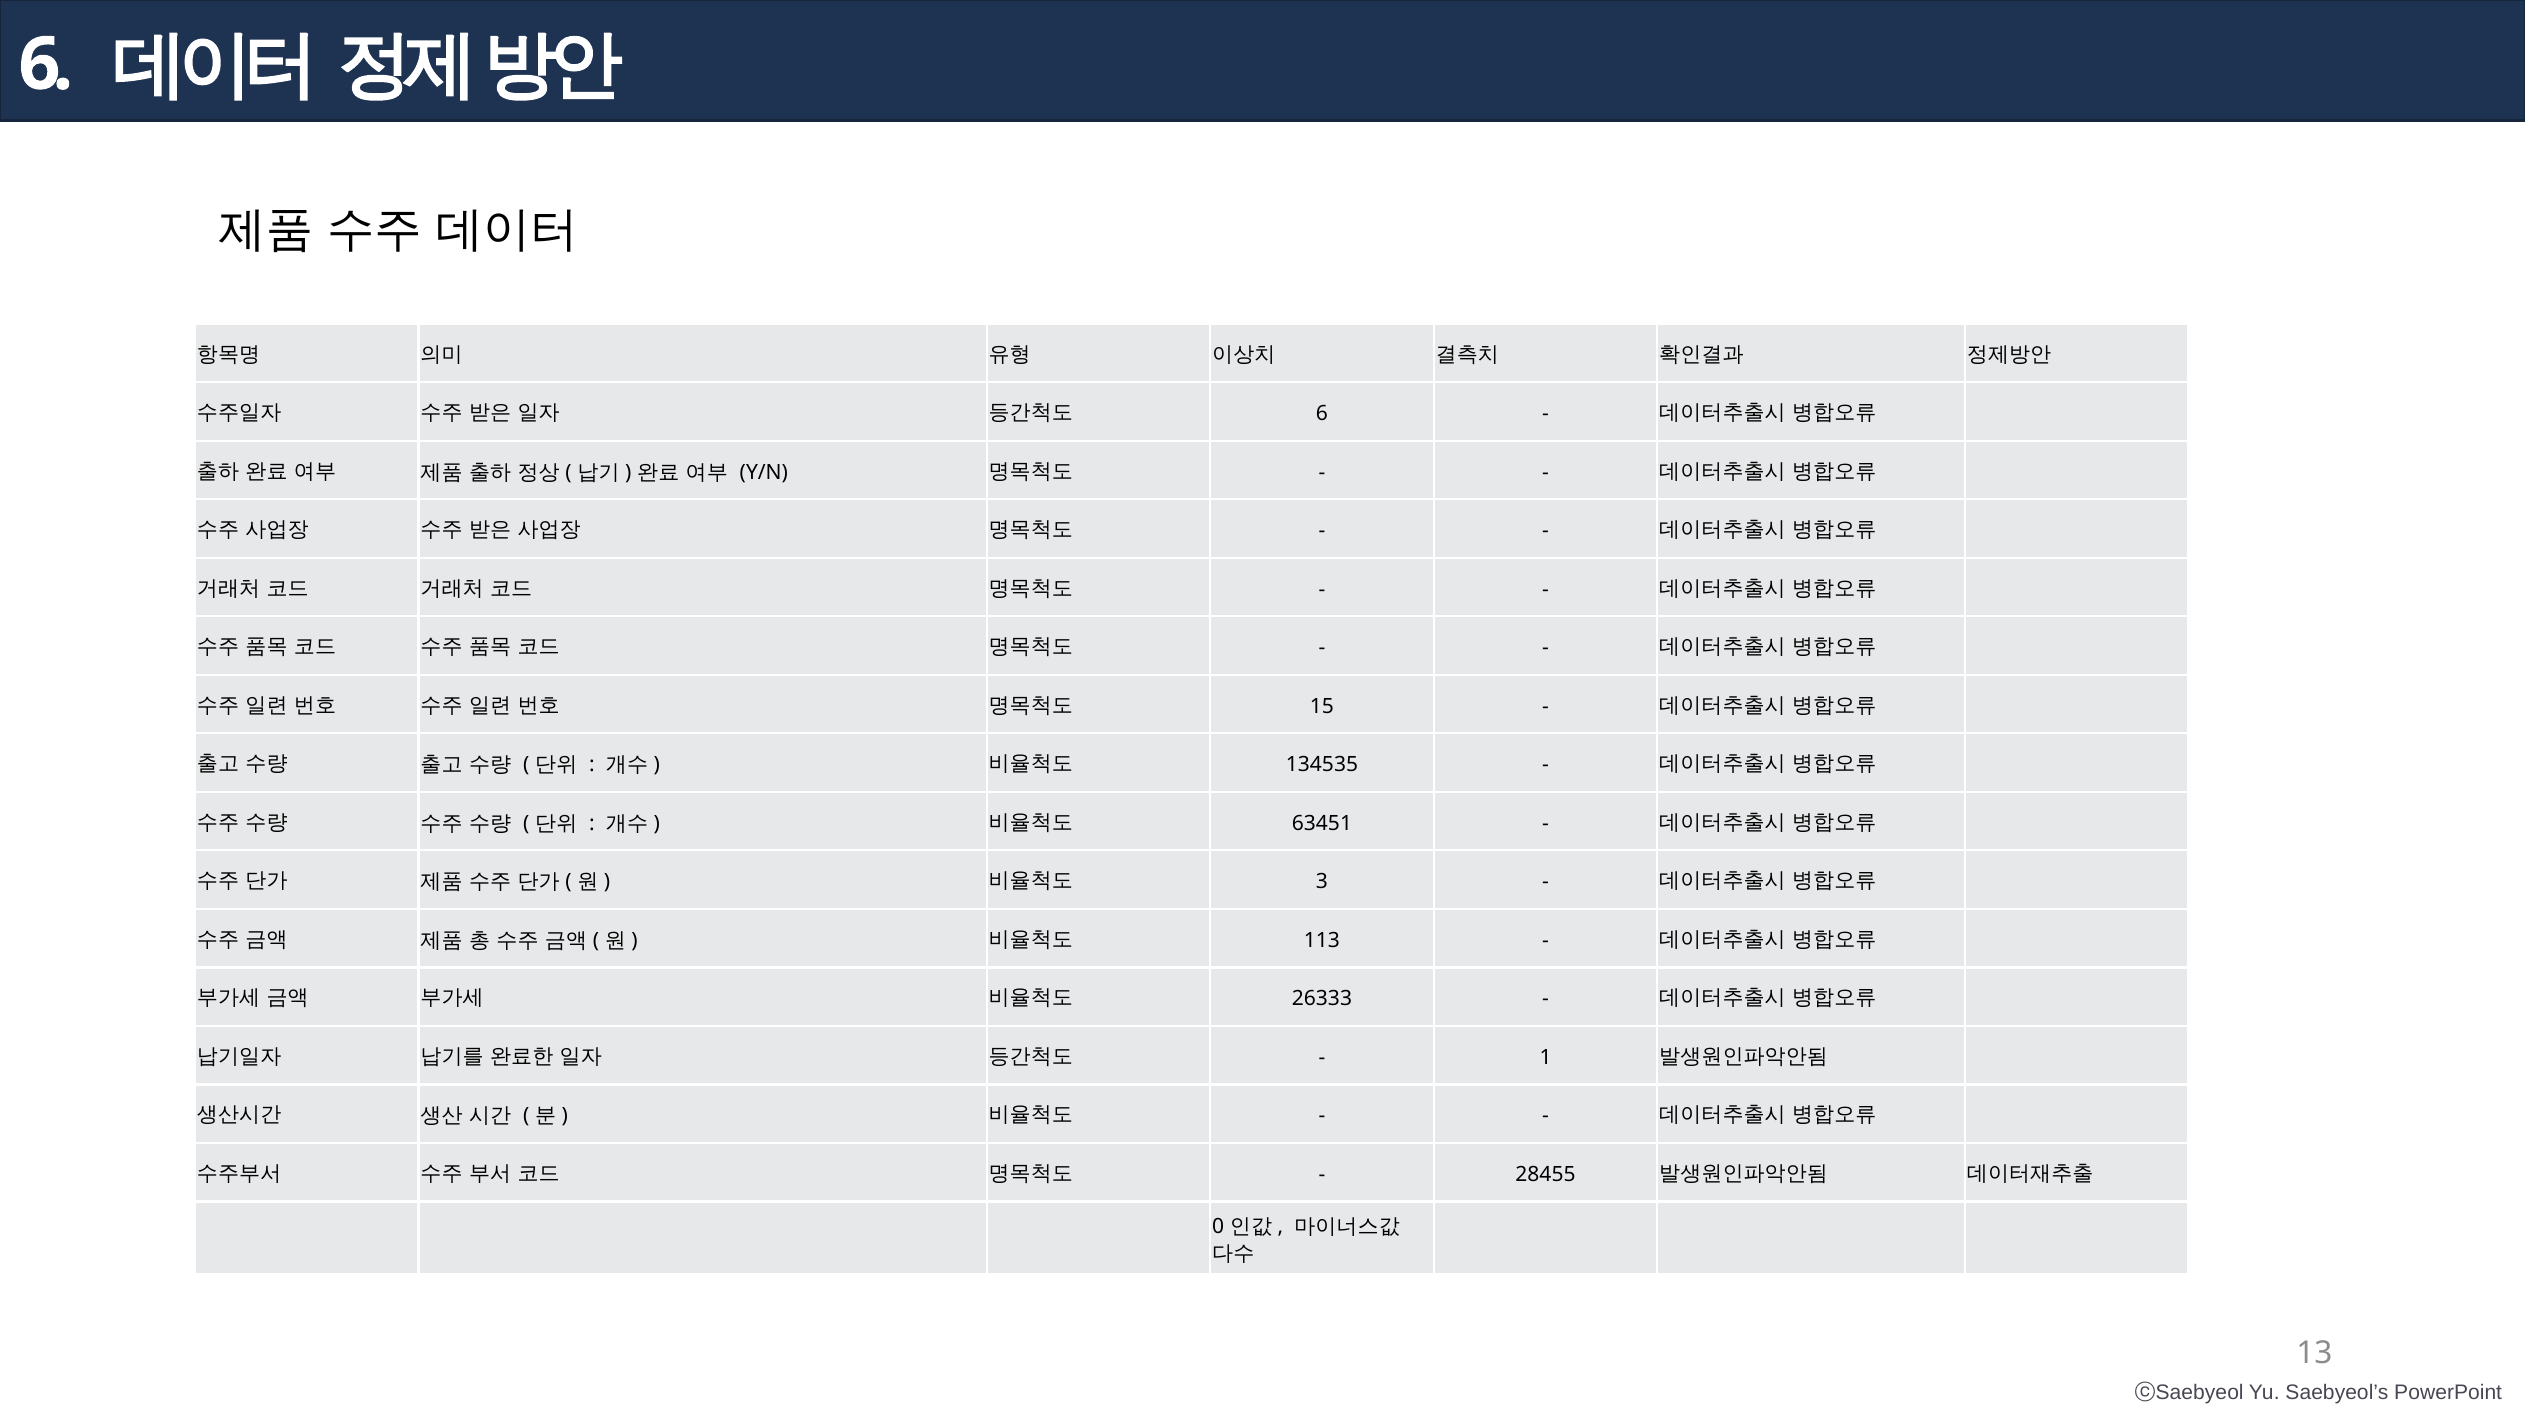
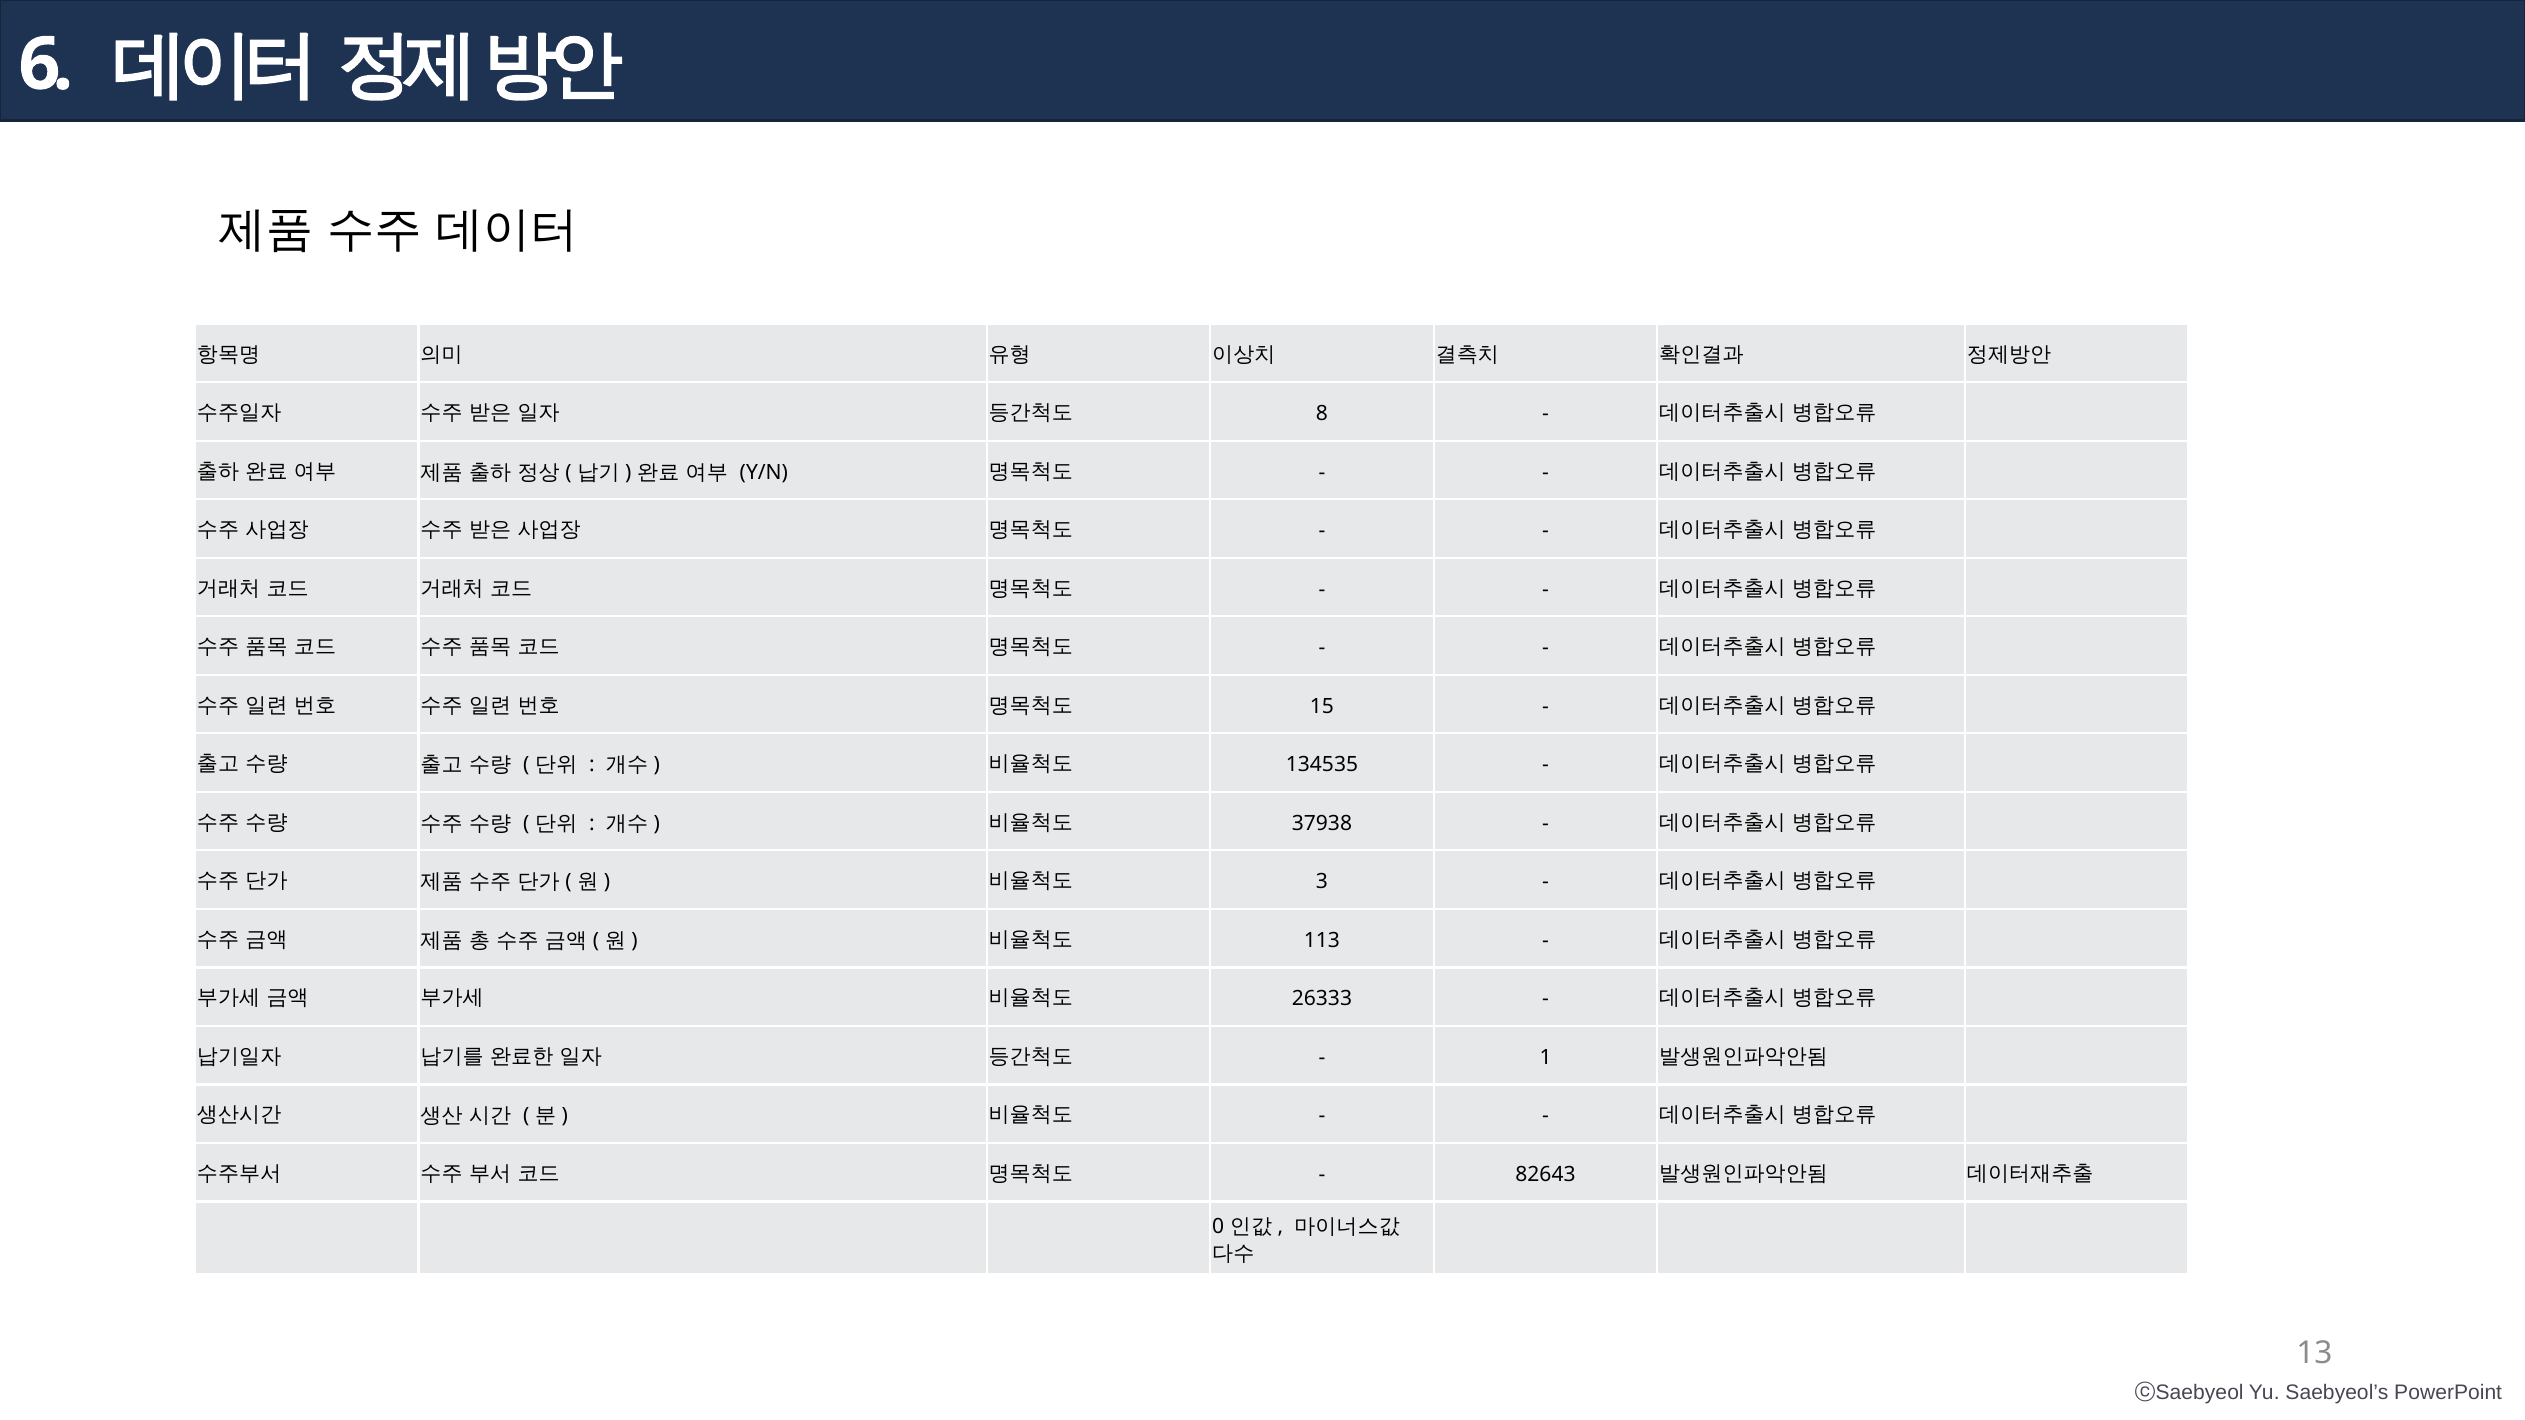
6 at (1322, 414): 6 -> 8
63451: 63451 -> 37938
28455: 28455 -> 82643
